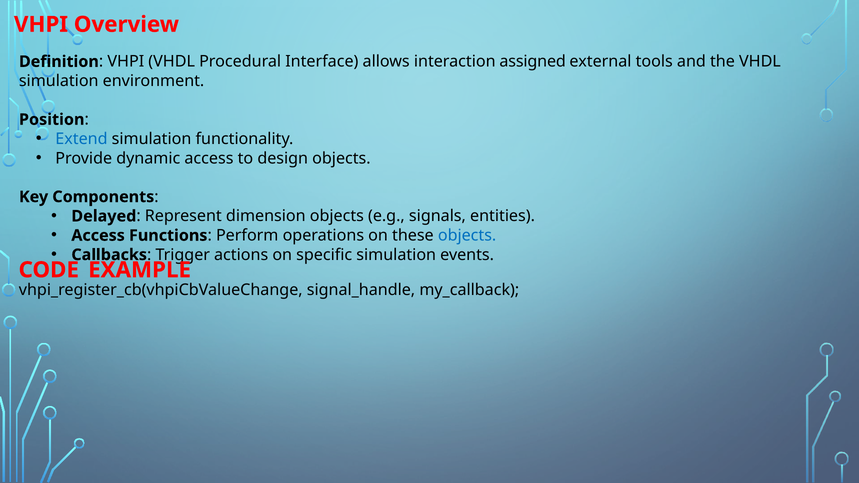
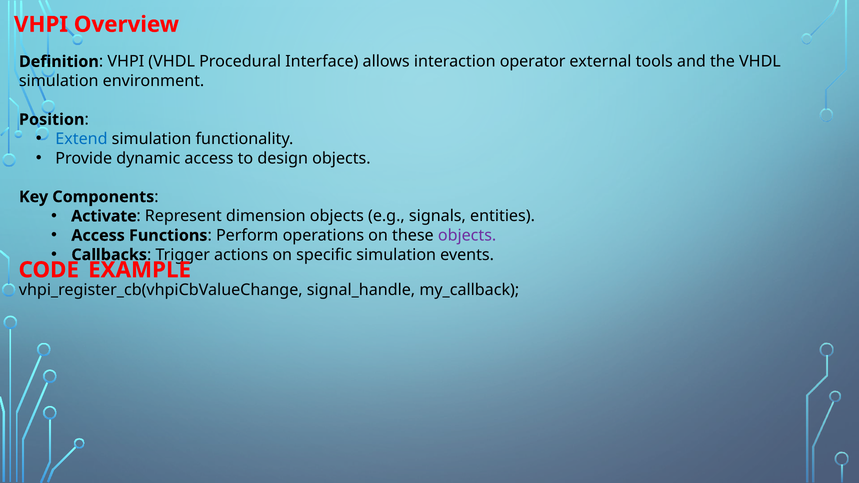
assigned: assigned -> operator
Delayed: Delayed -> Activate
objects at (467, 236) colour: blue -> purple
